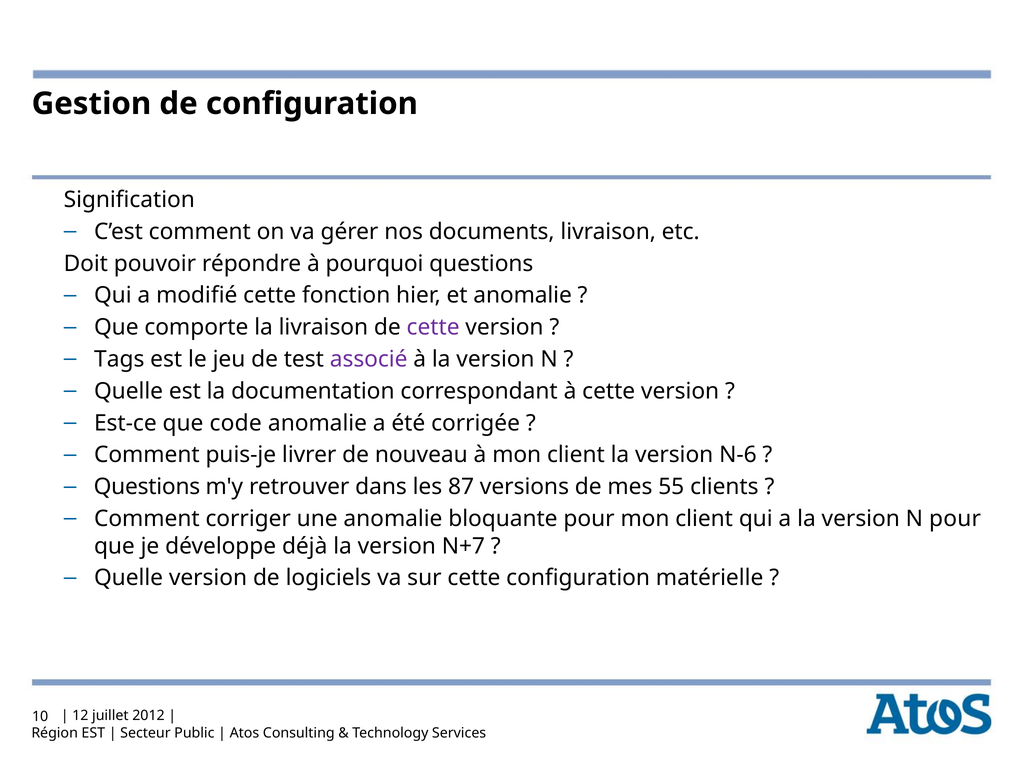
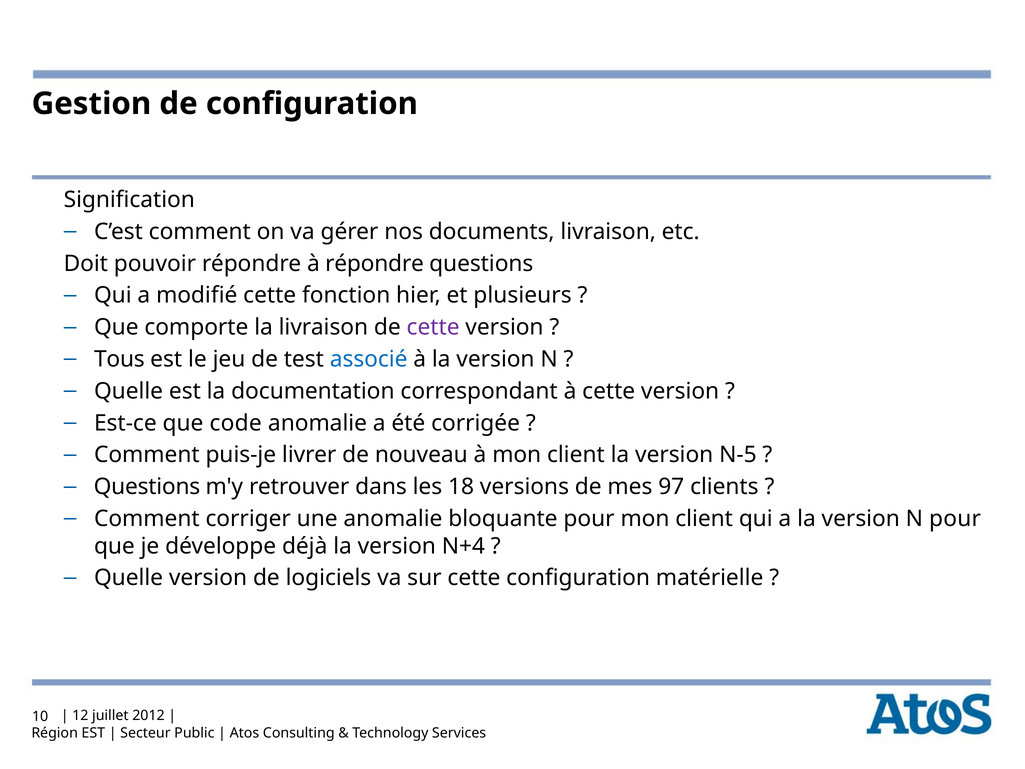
à pourquoi: pourquoi -> répondre
et anomalie: anomalie -> plusieurs
Tags: Tags -> Tous
associé colour: purple -> blue
N-6: N-6 -> N-5
87: 87 -> 18
55: 55 -> 97
N+7: N+7 -> N+4
